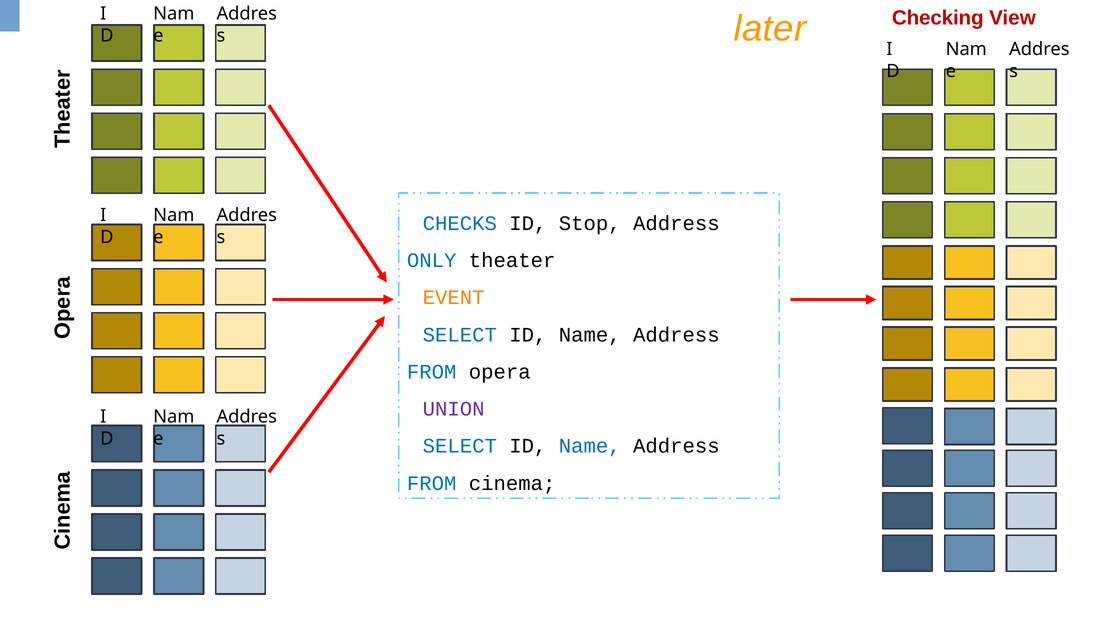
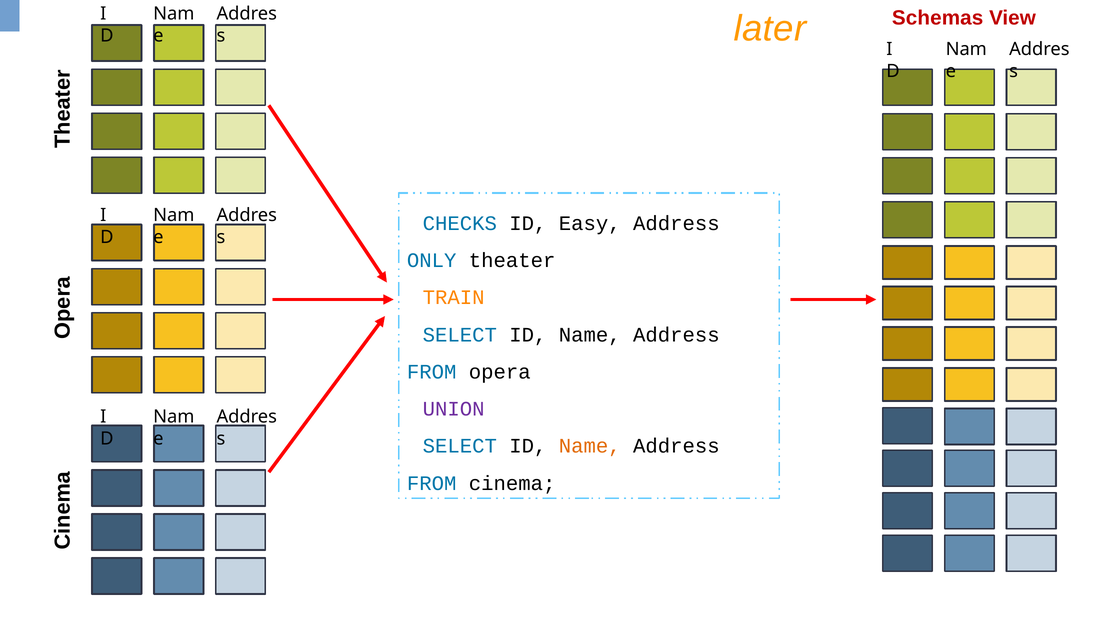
Checking: Checking -> Schemas
Stop: Stop -> Easy
EVENT: EVENT -> TRAIN
Name at (590, 446) colour: blue -> orange
